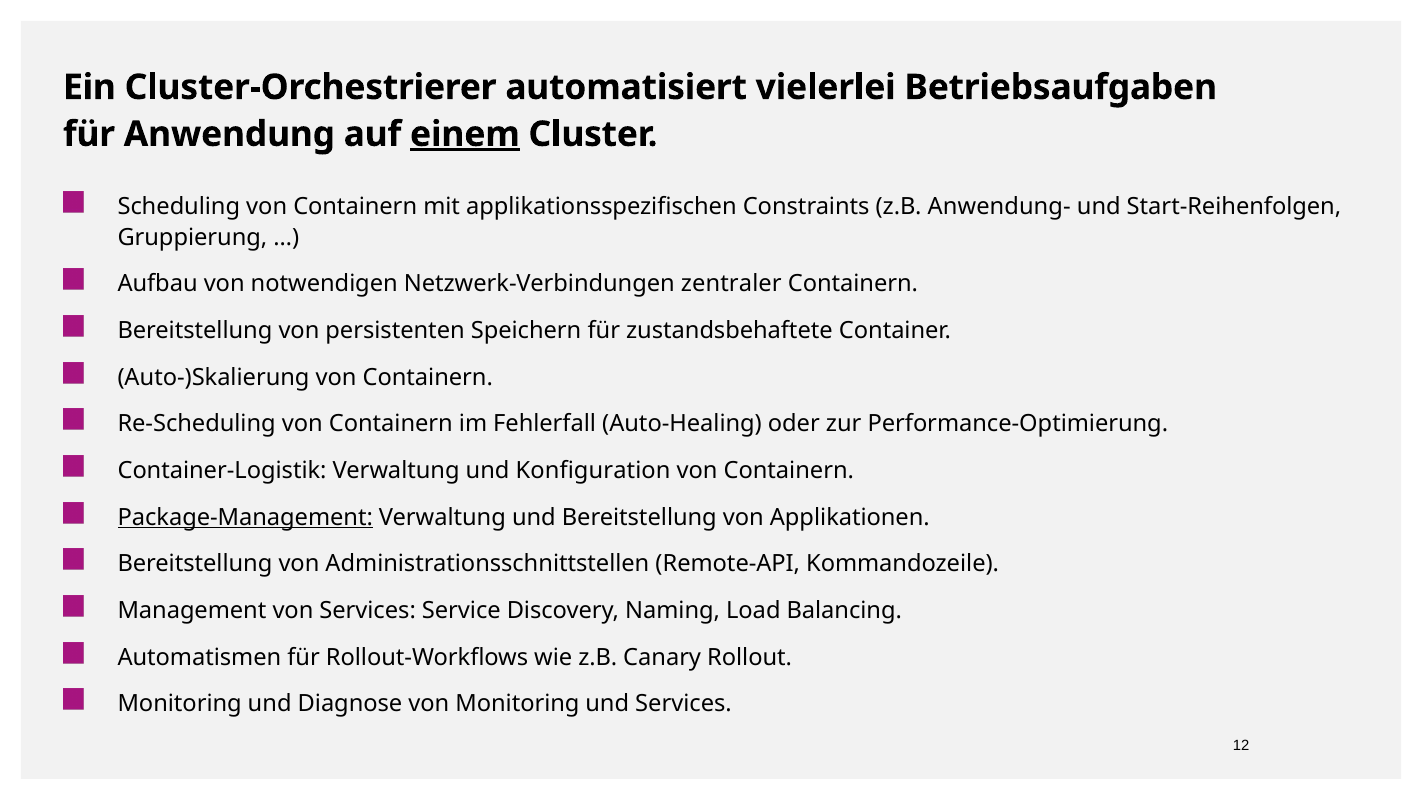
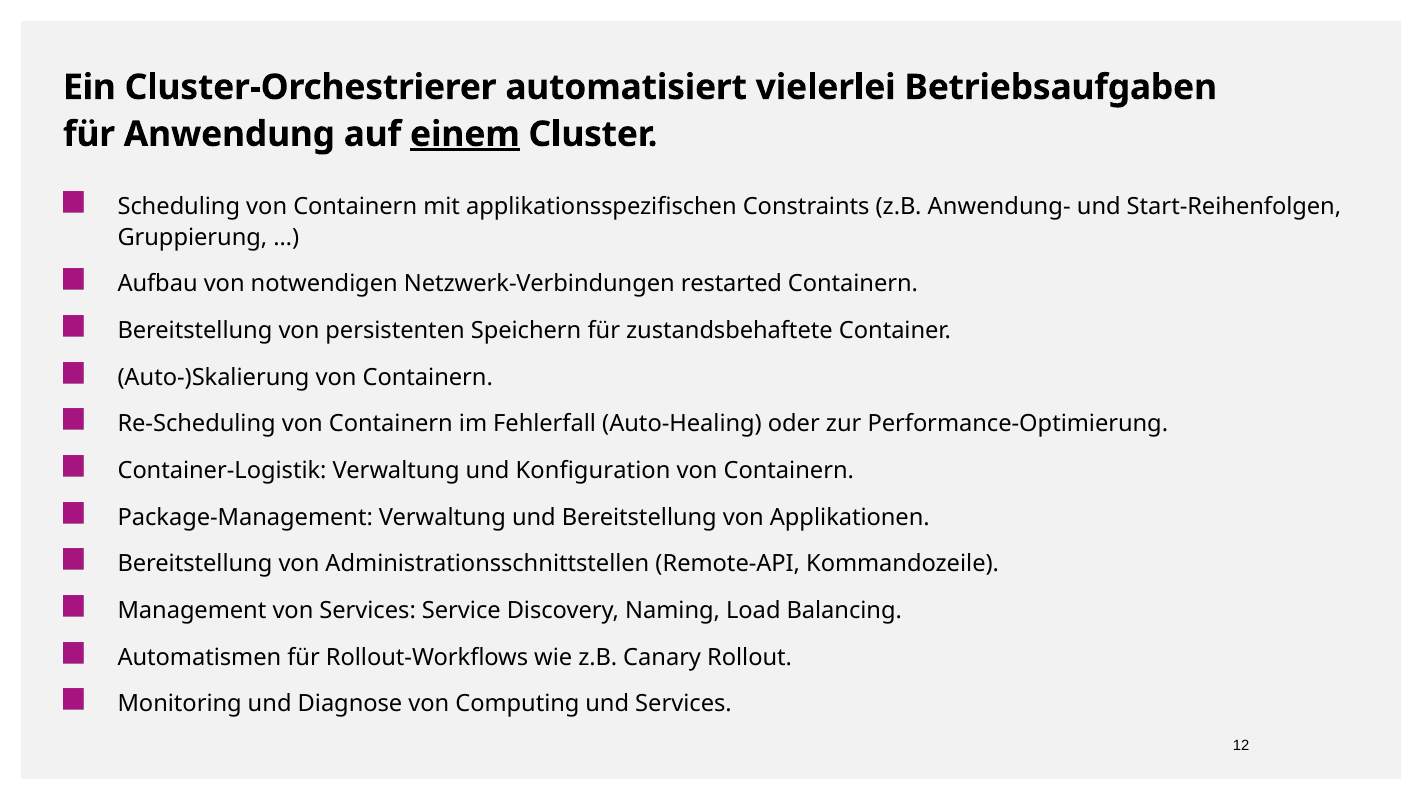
zentraler: zentraler -> restarted
Package-Management underline: present -> none
von Monitoring: Monitoring -> Computing
